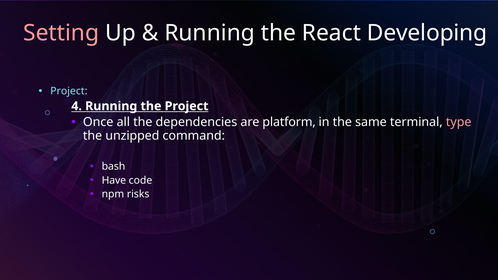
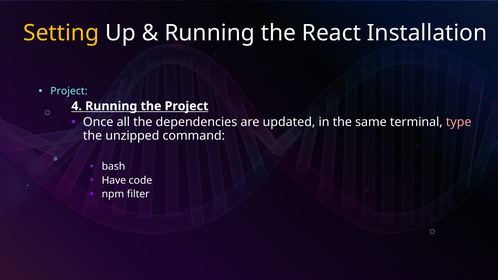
Setting colour: pink -> yellow
Developing: Developing -> Installation
platform: platform -> updated
risks: risks -> filter
